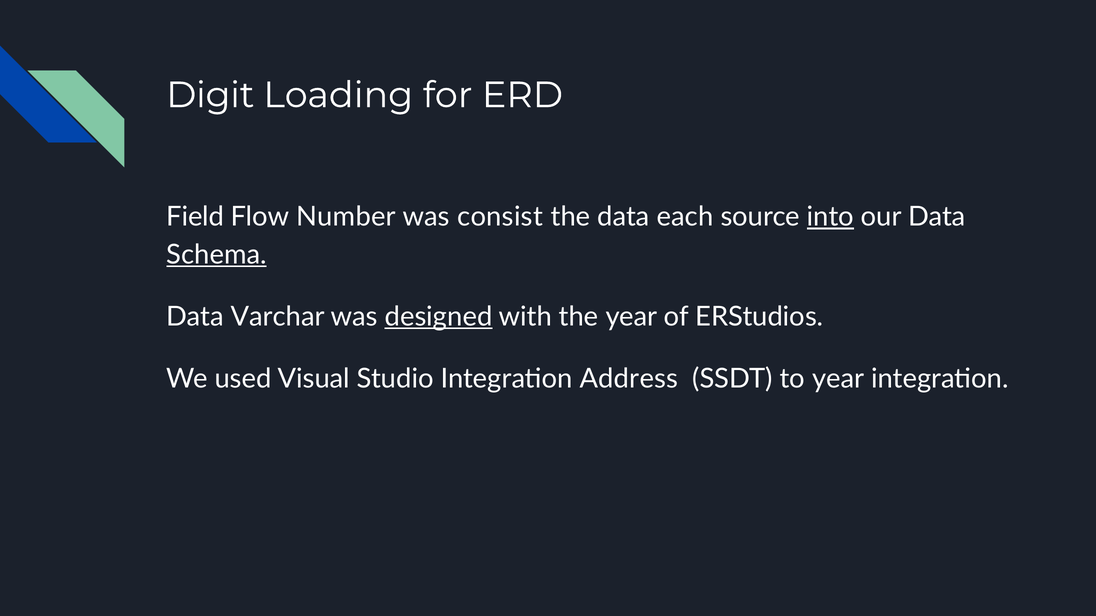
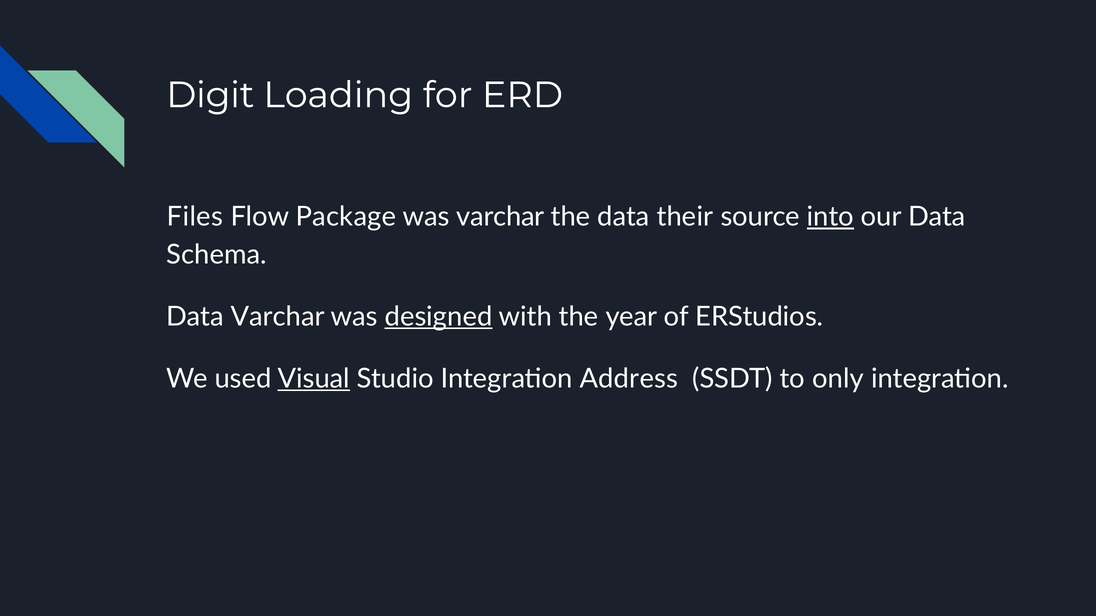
Field: Field -> Files
Number: Number -> Package
was consist: consist -> varchar
each: each -> their
Schema underline: present -> none
Visual underline: none -> present
to year: year -> only
